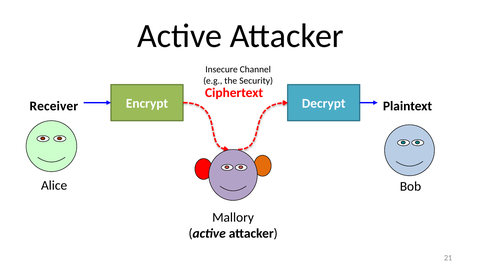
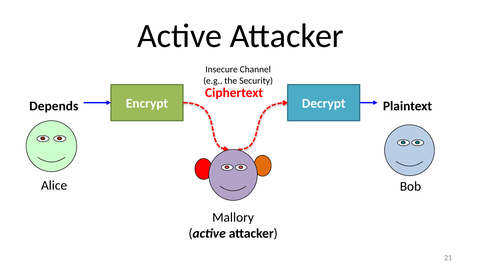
Receiver: Receiver -> Depends
